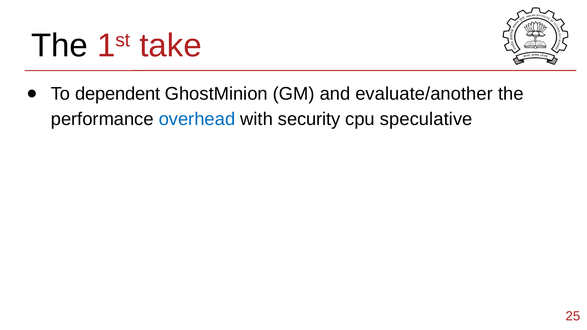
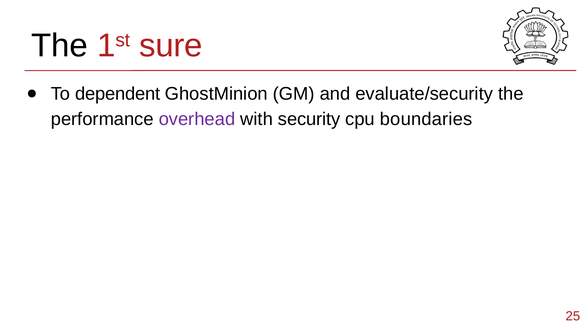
take: take -> sure
evaluate/another: evaluate/another -> evaluate/security
overhead colour: blue -> purple
speculative: speculative -> boundaries
